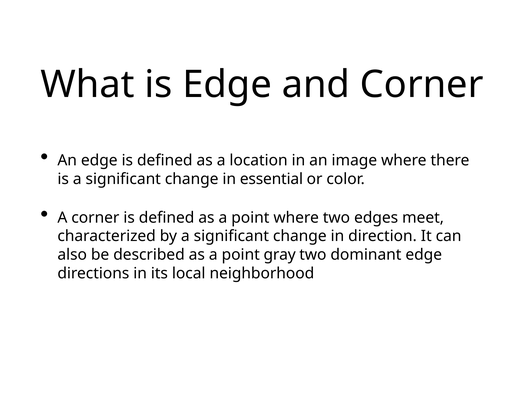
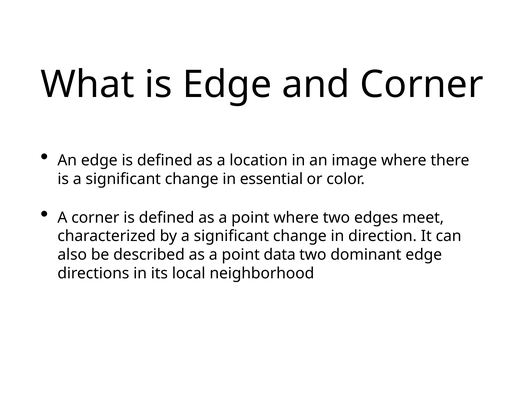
gray: gray -> data
